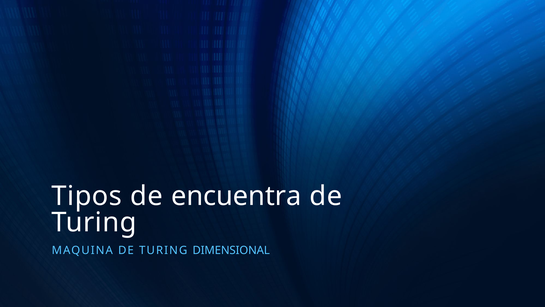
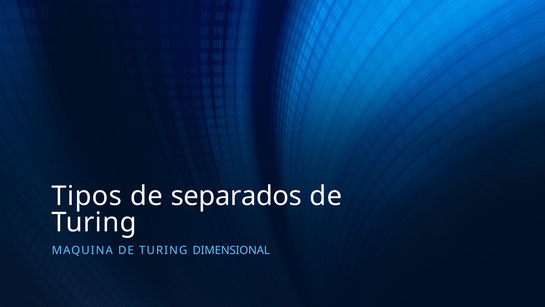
encuentra: encuentra -> separados
